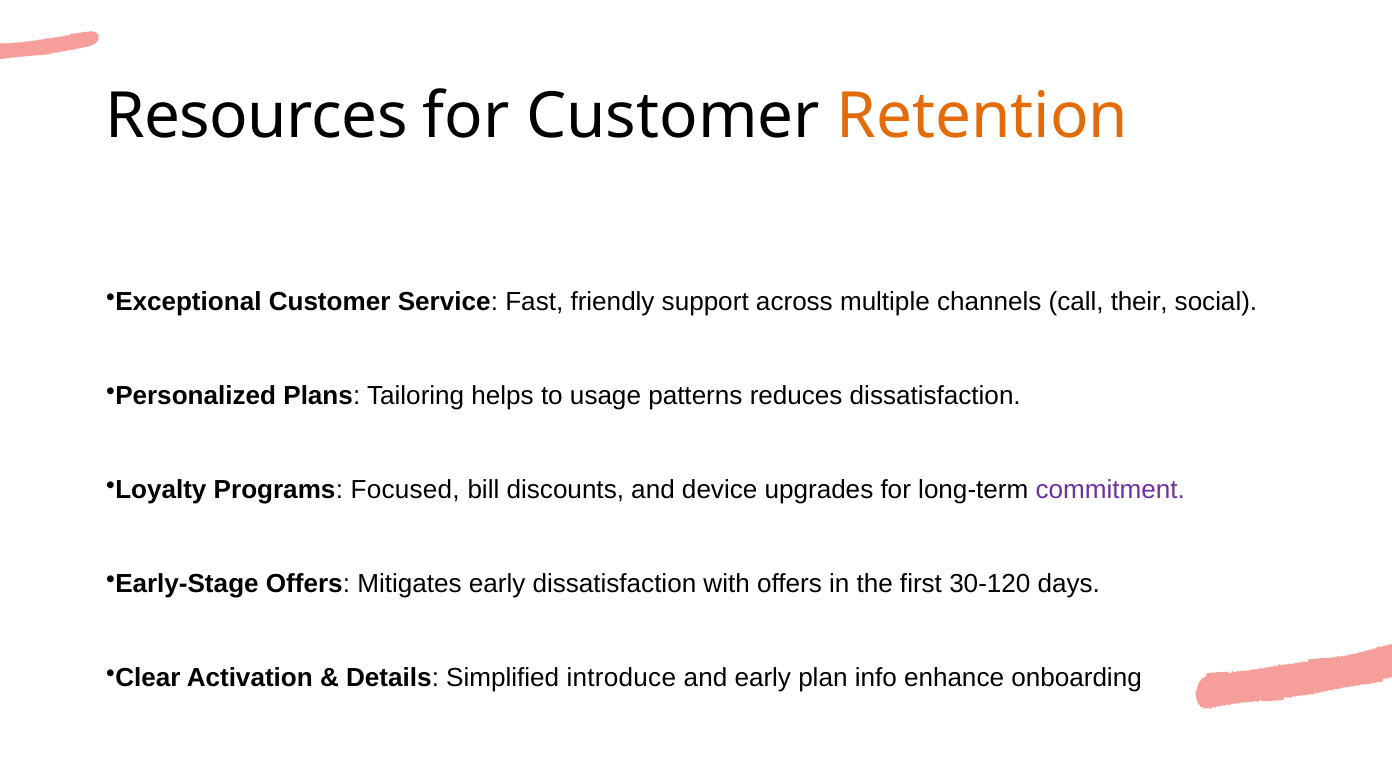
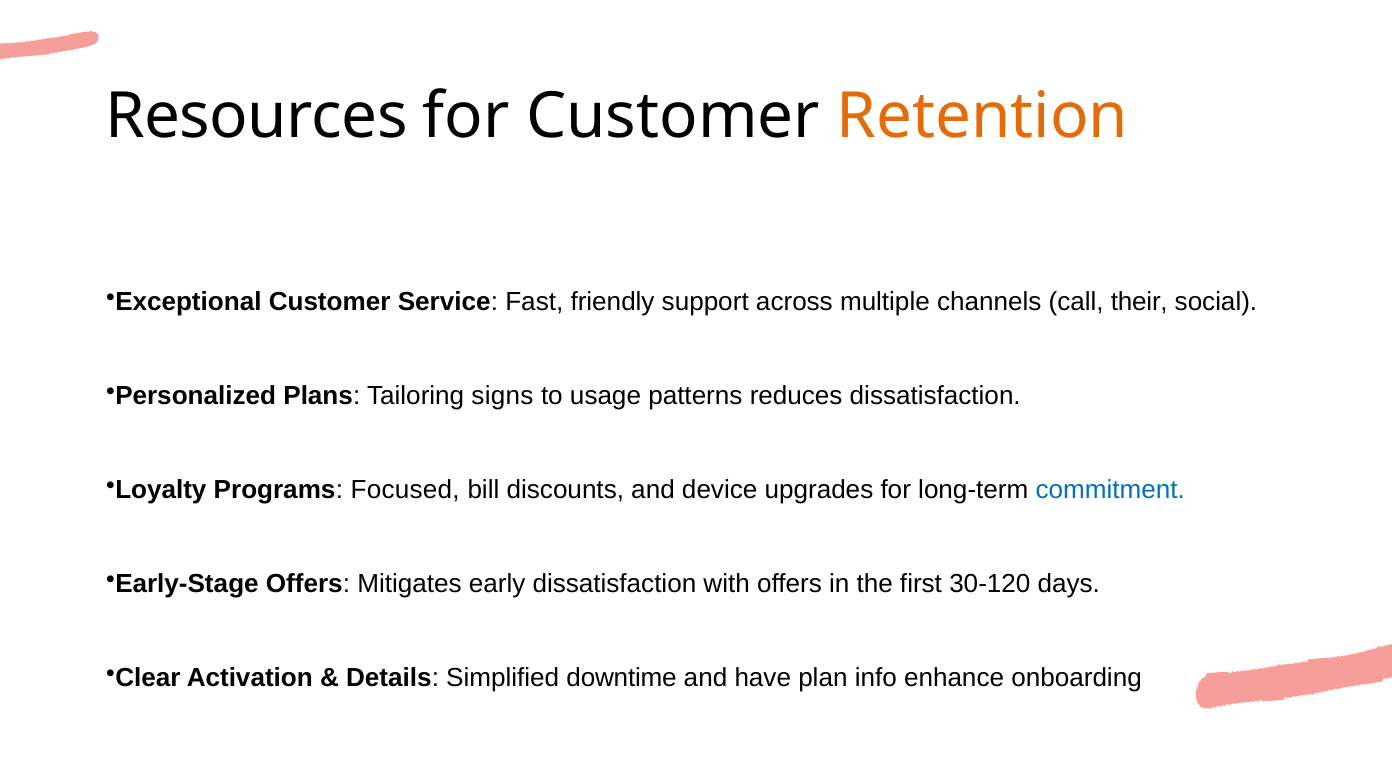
helps: helps -> signs
commitment colour: purple -> blue
introduce: introduce -> downtime
and early: early -> have
